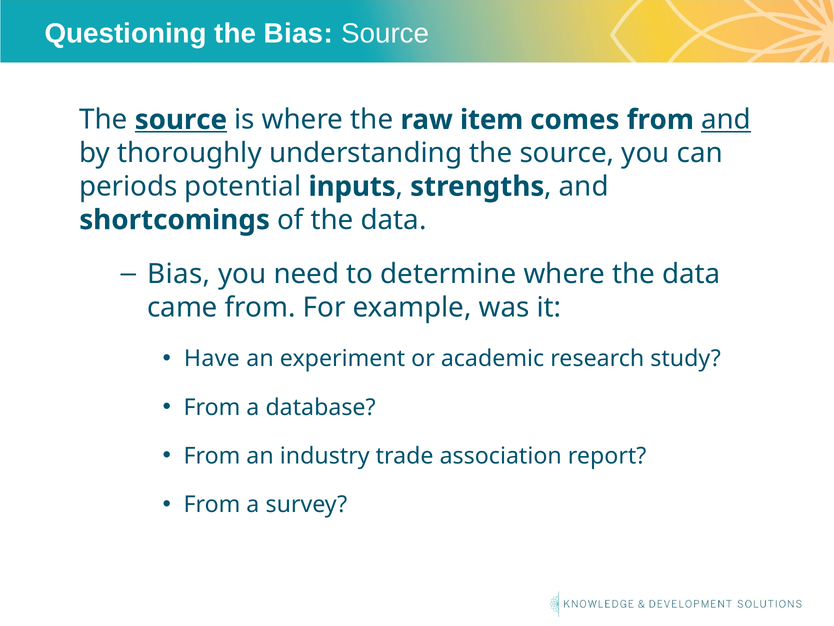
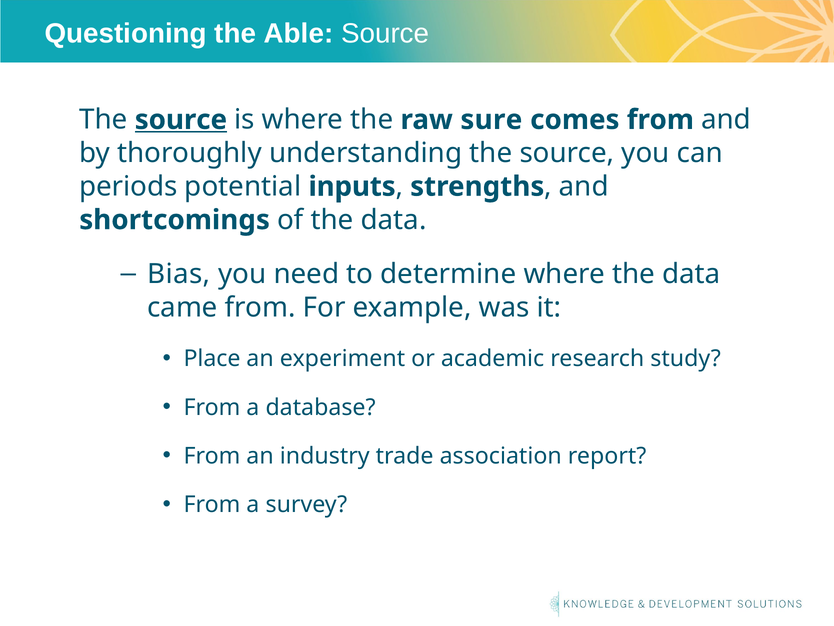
the Bias: Bias -> Able
item: item -> sure
and at (726, 120) underline: present -> none
Have: Have -> Place
